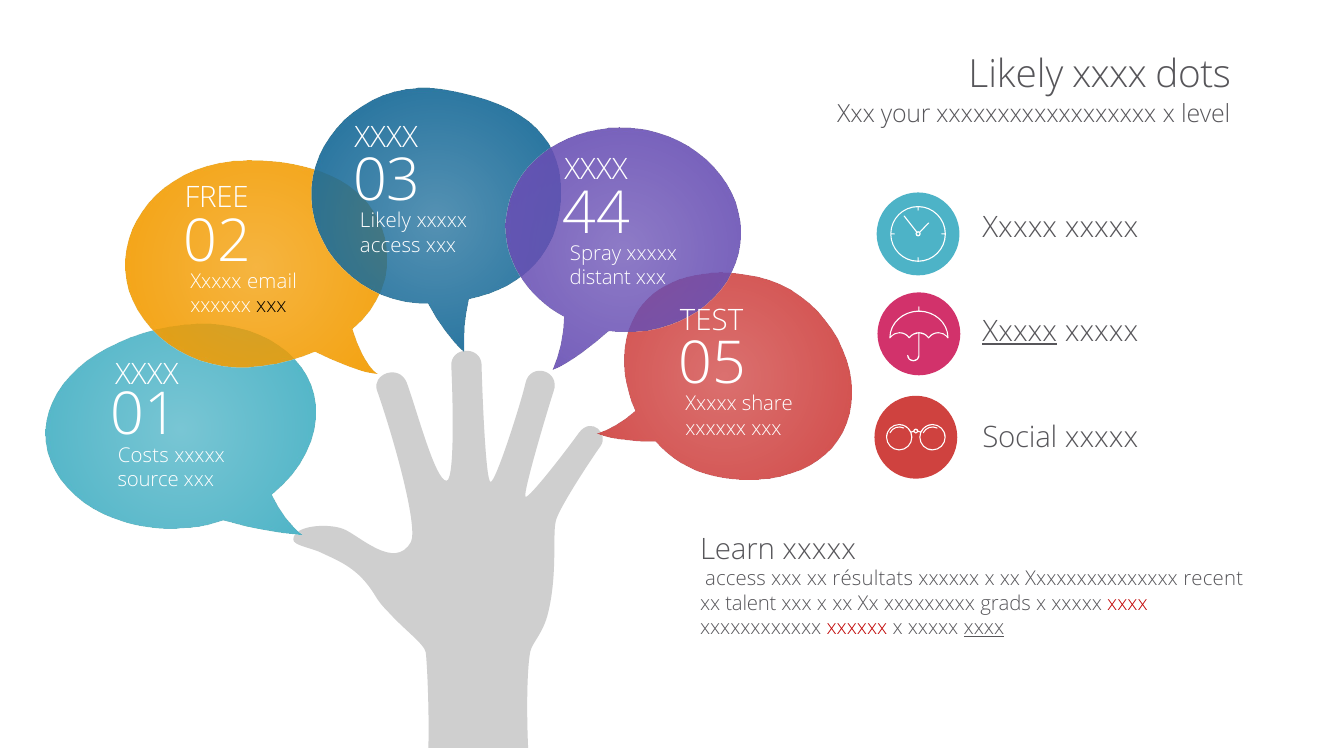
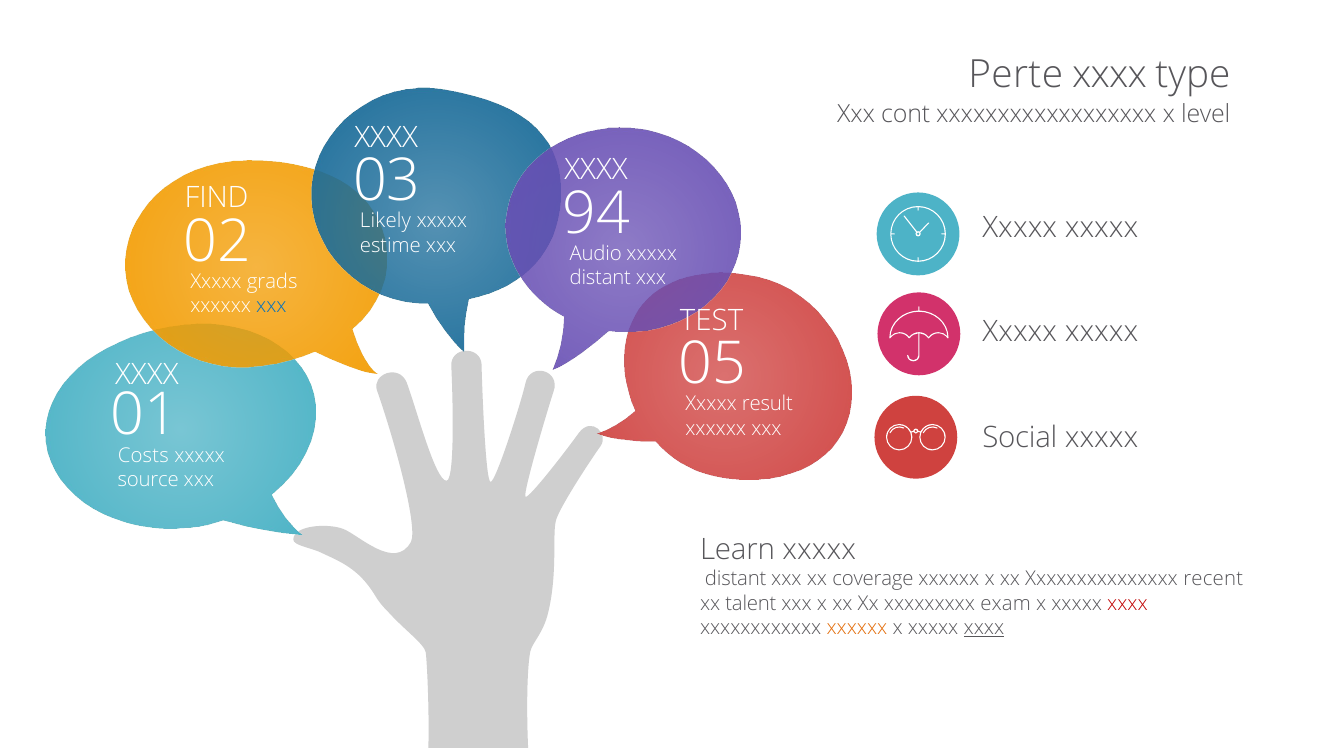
Likely at (1016, 74): Likely -> Perte
dots: dots -> type
your: your -> cont
FREE: FREE -> FIND
access at (390, 246): access -> estime
44: 44 -> 94
Spray: Spray -> Audio
email: email -> grads
xxx at (271, 306) colour: black -> blue
Xxxxx at (1020, 332) underline: present -> none
share: share -> result
access at (736, 579): access -> distant
résultats: résultats -> coverage
grads: grads -> exam
xxxxxx at (857, 628) colour: red -> orange
